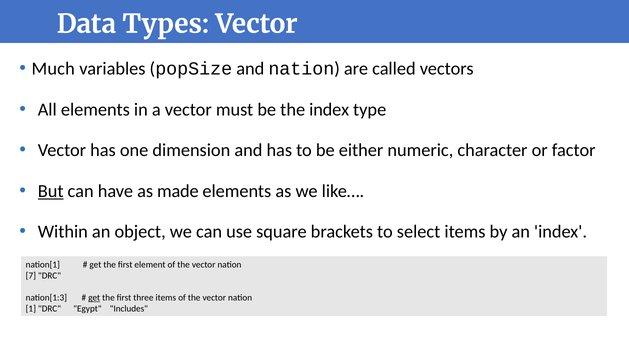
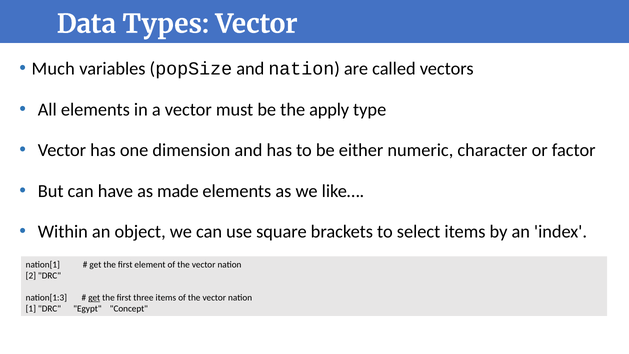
the index: index -> apply
But underline: present -> none
7: 7 -> 2
Includes: Includes -> Concept
